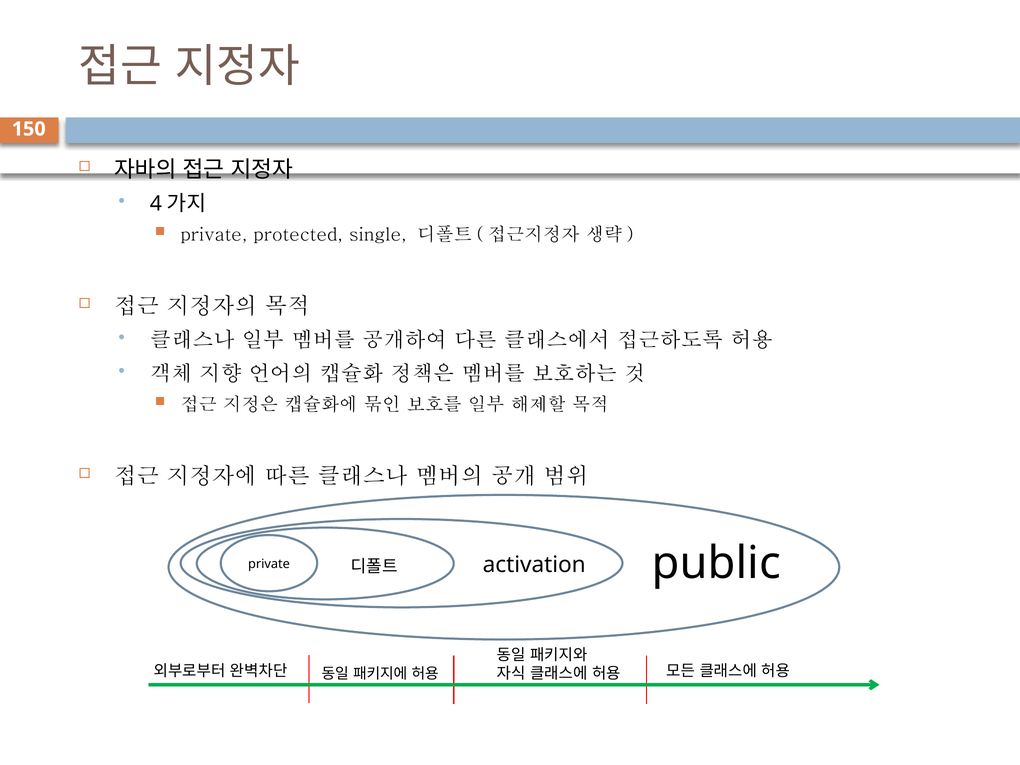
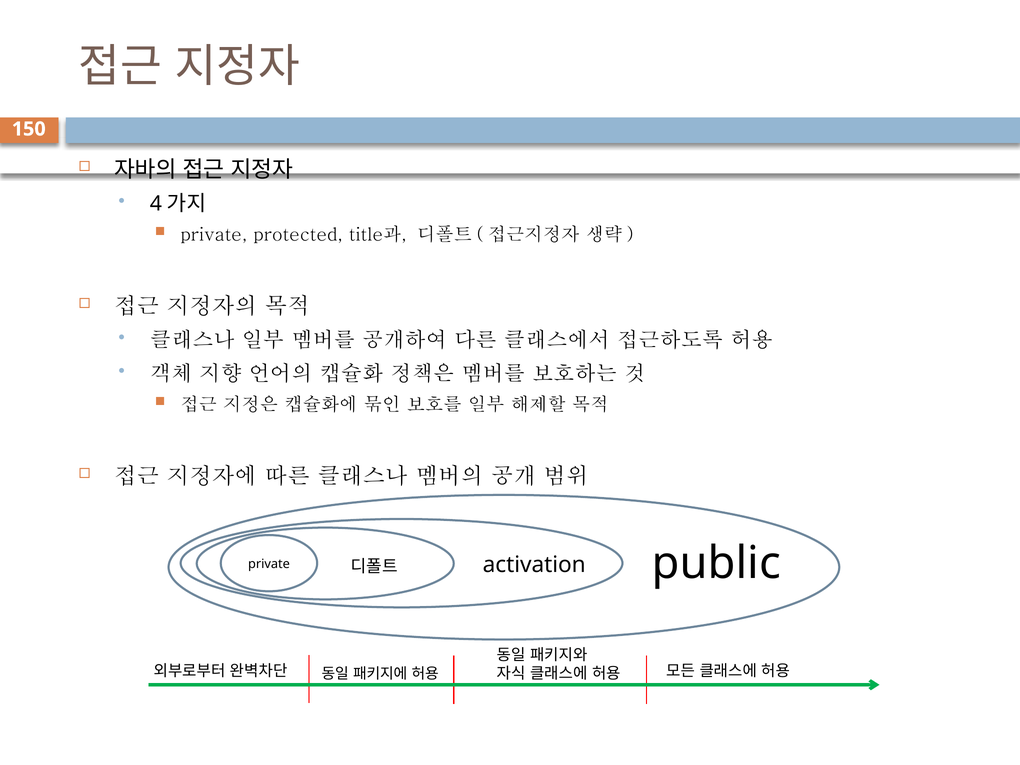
single: single -> title과
